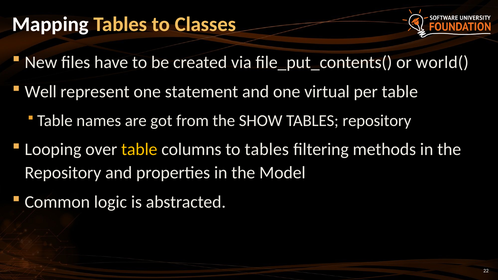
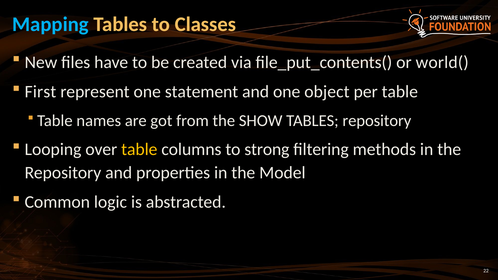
Mapping colour: white -> light blue
Well: Well -> First
virtual: virtual -> object
to tables: tables -> strong
